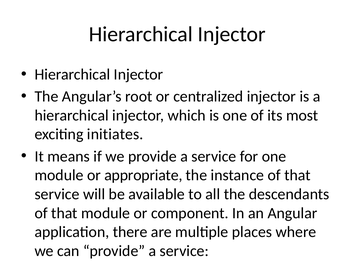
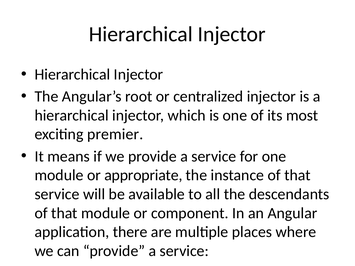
initiates: initiates -> premier
